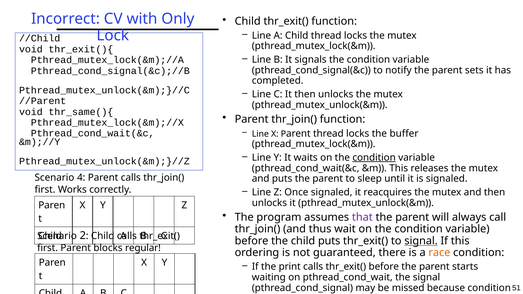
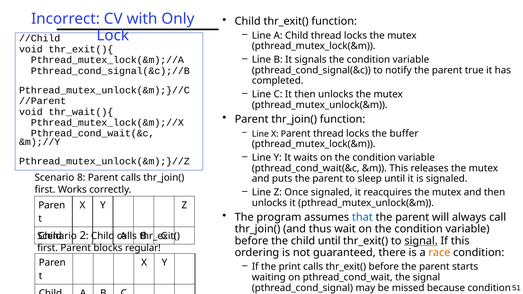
sets: sets -> true
thr_same(){: thr_same(){ -> thr_wait(){
condition at (374, 158) underline: present -> none
4: 4 -> 8
that at (362, 217) colour: purple -> blue
child puts: puts -> until
